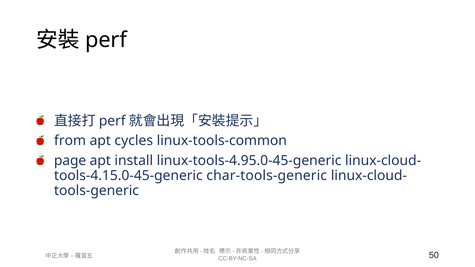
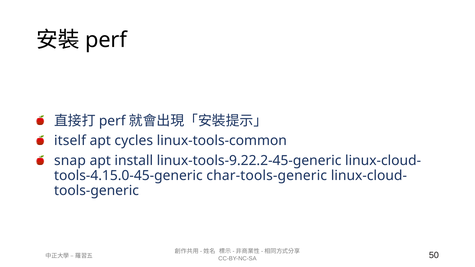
from: from -> itself
page: page -> snap
linux-tools-4.95.0-45-generic: linux-tools-4.95.0-45-generic -> linux-tools-9.22.2-45-generic
